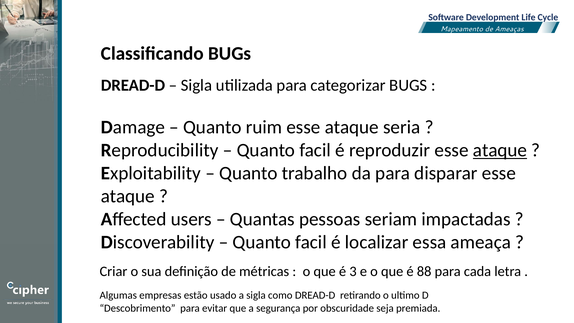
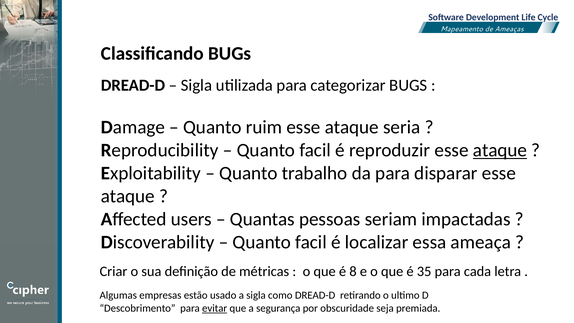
3: 3 -> 8
88: 88 -> 35
evitar underline: none -> present
